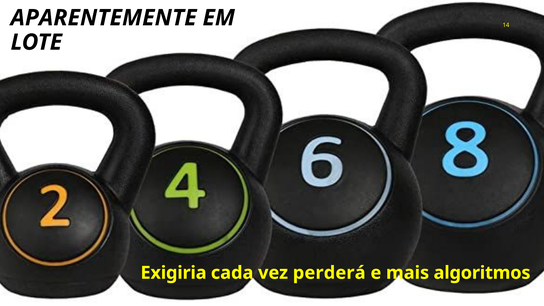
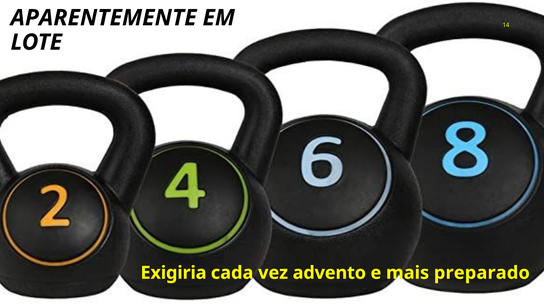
perderá: perderá -> advento
algoritmos: algoritmos -> preparado
